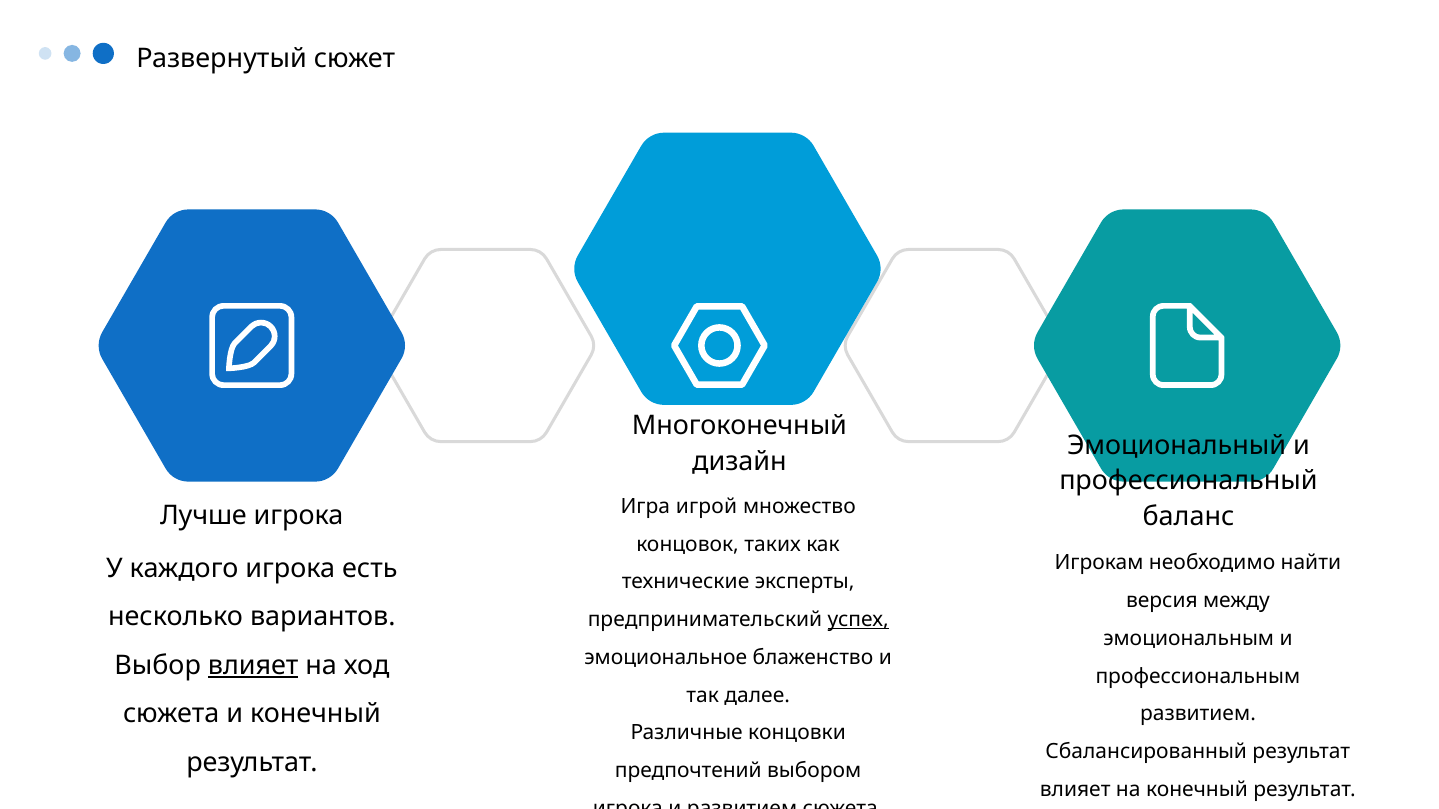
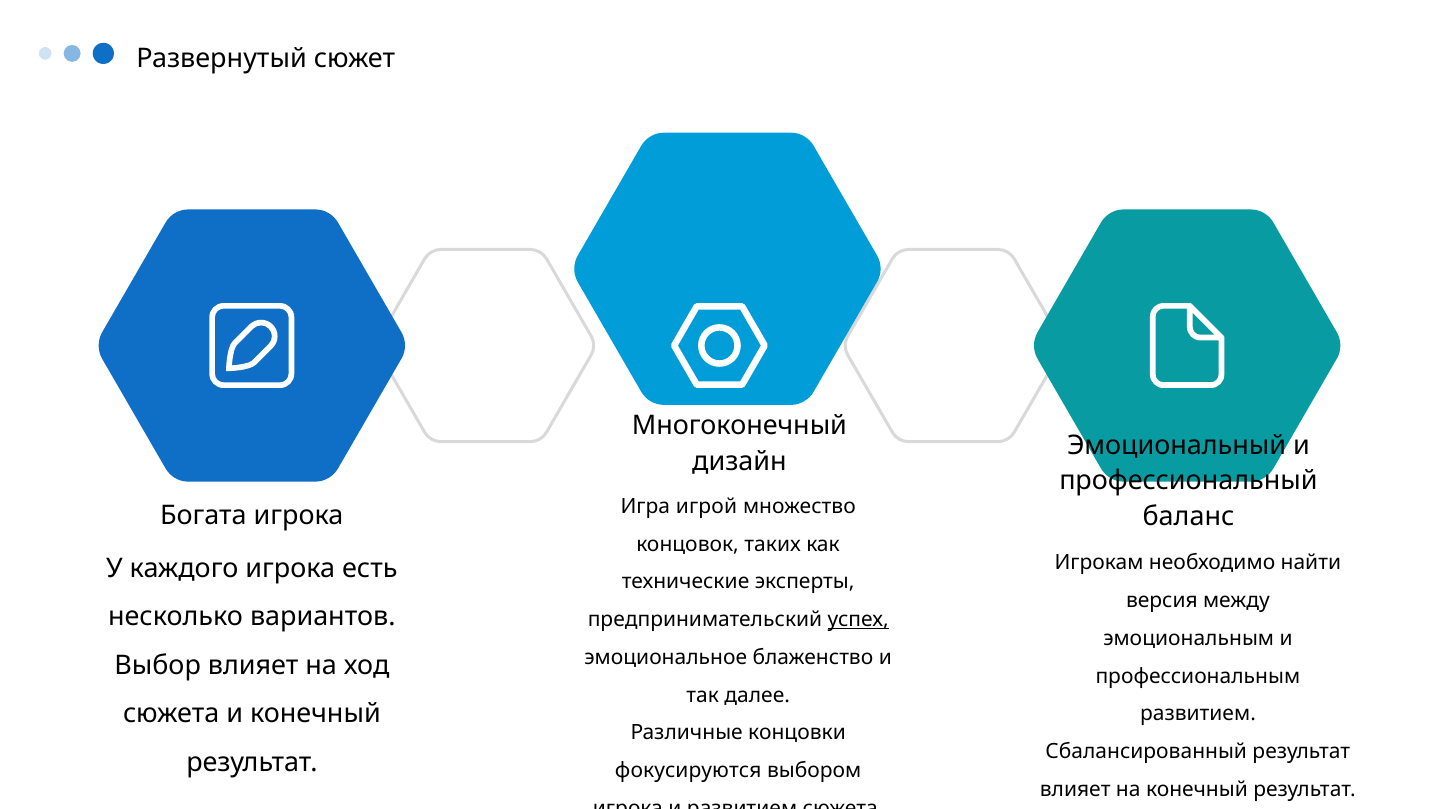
Лучше: Лучше -> Богата
влияет at (253, 666) underline: present -> none
предпочтений: предпочтений -> фокусируются
